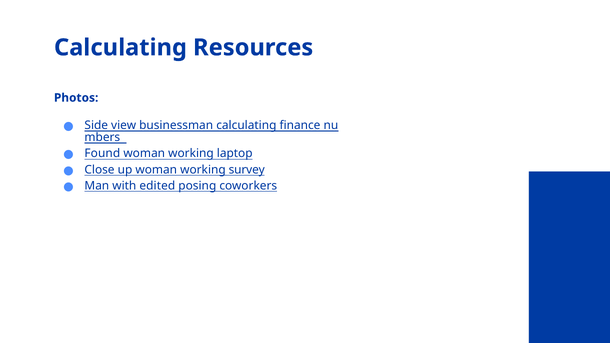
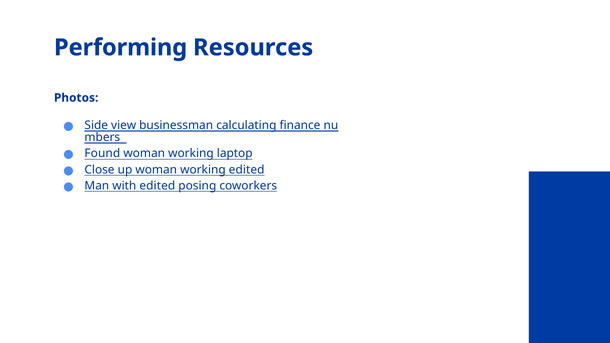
Calculating at (120, 48): Calculating -> Performing
working survey: survey -> edited
